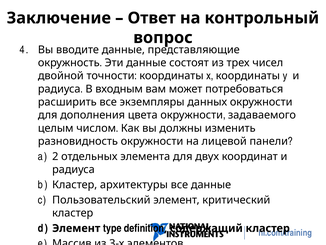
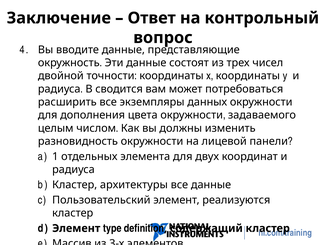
входным: входным -> сводится
2: 2 -> 1
критический: критический -> реализуются
